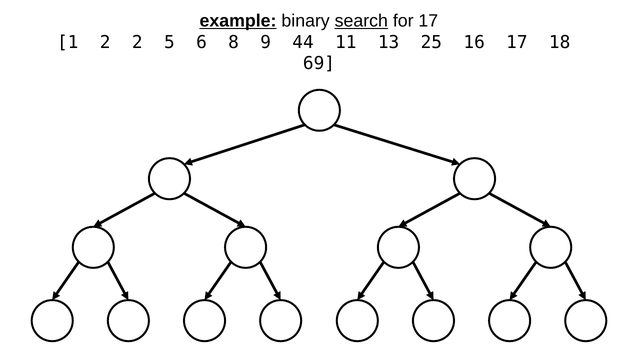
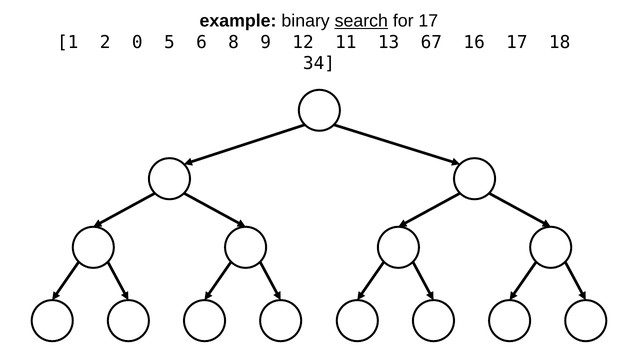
example underline: present -> none
2 2: 2 -> 0
44: 44 -> 12
25: 25 -> 67
69: 69 -> 34
